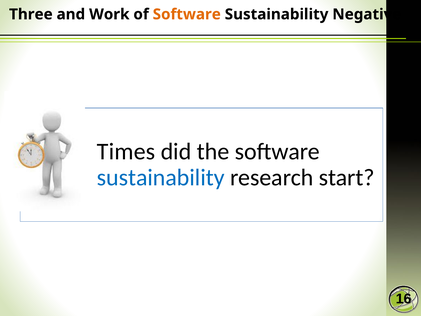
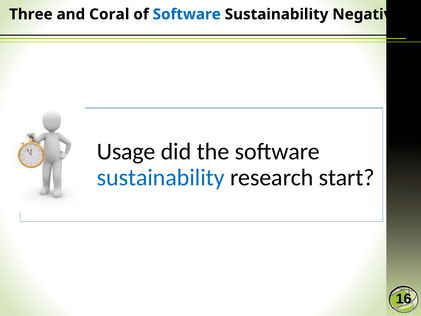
Work: Work -> Coral
Software at (187, 14) colour: orange -> blue
Times: Times -> Usage
